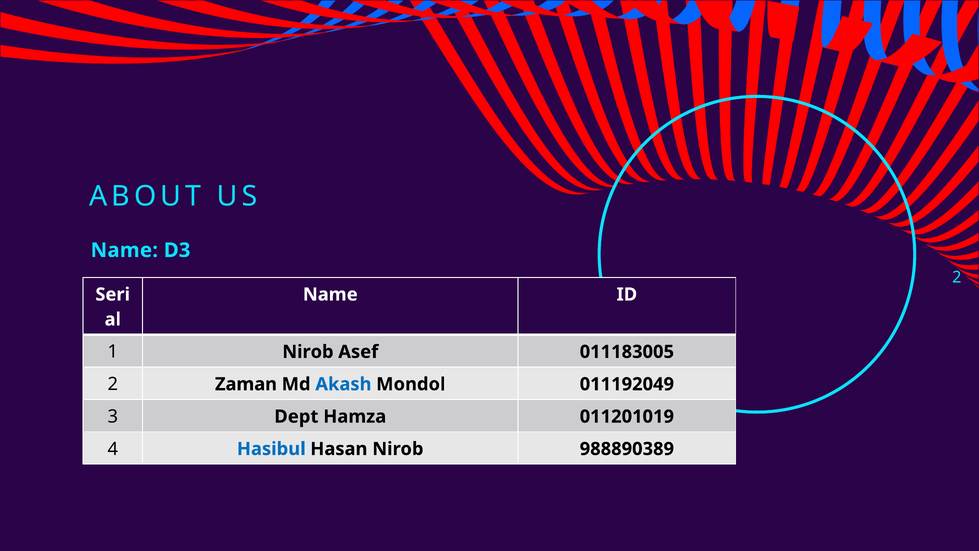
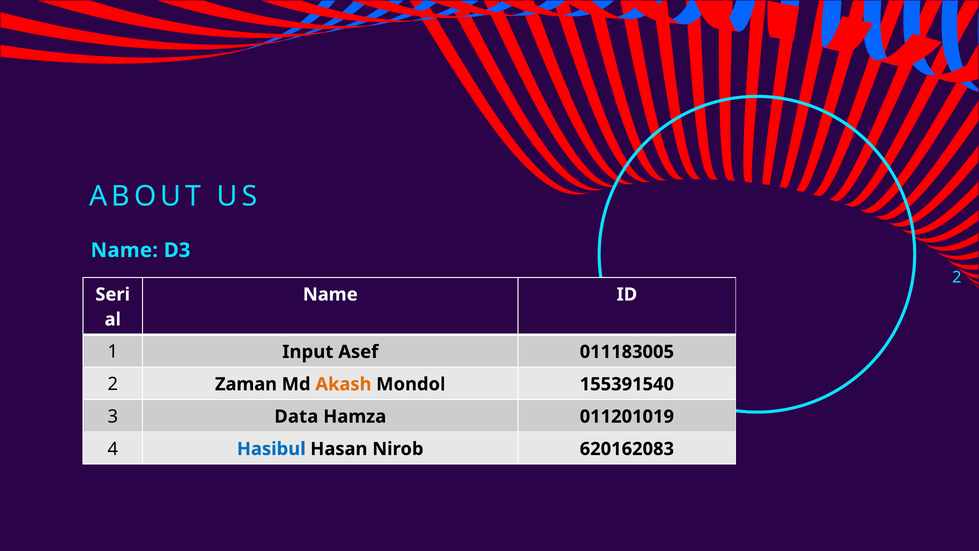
1 Nirob: Nirob -> Input
Akash colour: blue -> orange
011192049: 011192049 -> 155391540
Dept: Dept -> Data
988890389: 988890389 -> 620162083
